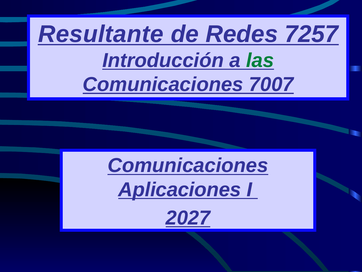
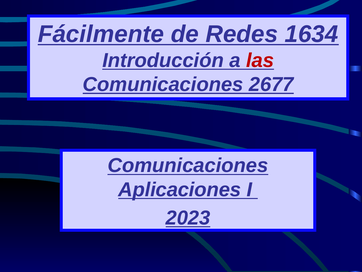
Resultante: Resultante -> Fácilmente
7257: 7257 -> 1634
las colour: green -> red
7007: 7007 -> 2677
2027: 2027 -> 2023
